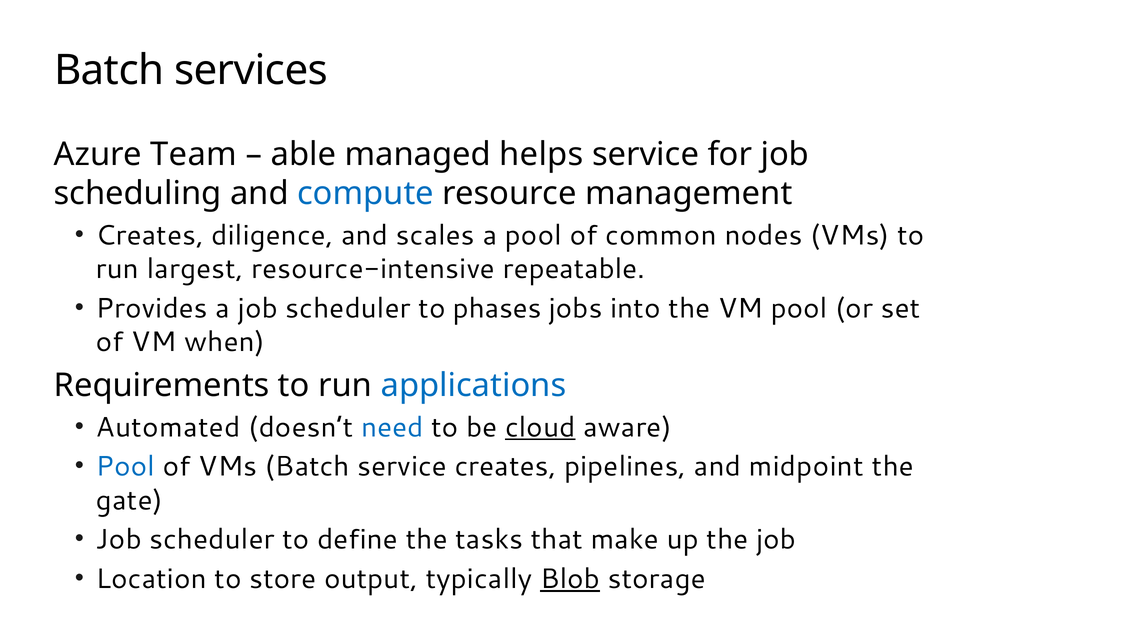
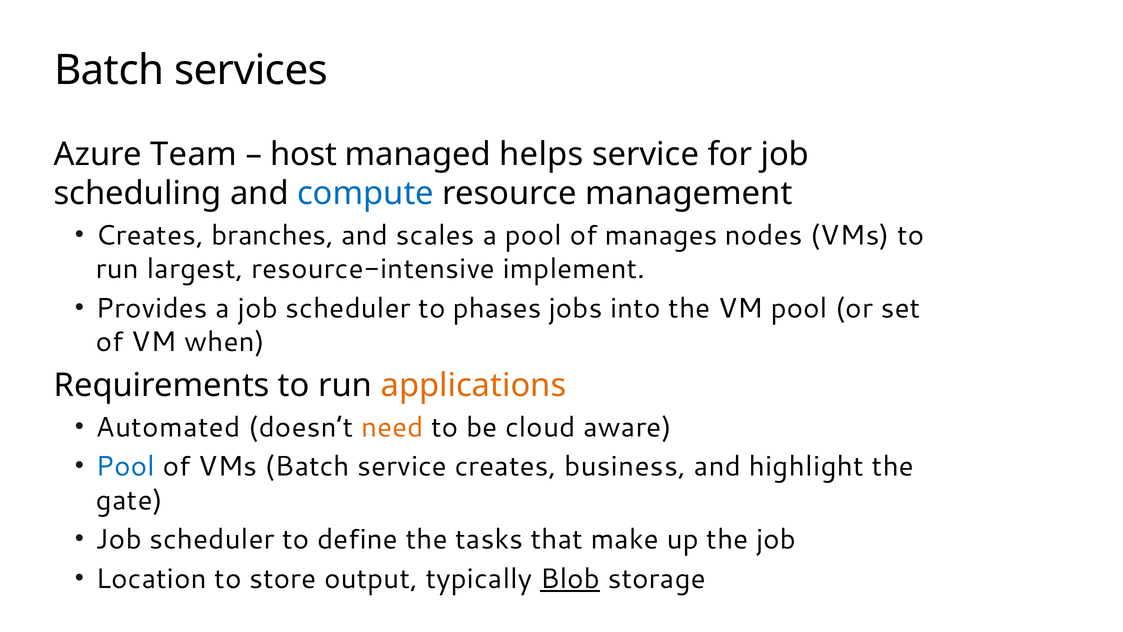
able: able -> host
diligence: diligence -> branches
common: common -> manages
repeatable: repeatable -> implement
applications colour: blue -> orange
need colour: blue -> orange
cloud underline: present -> none
pipelines: pipelines -> business
midpoint: midpoint -> highlight
